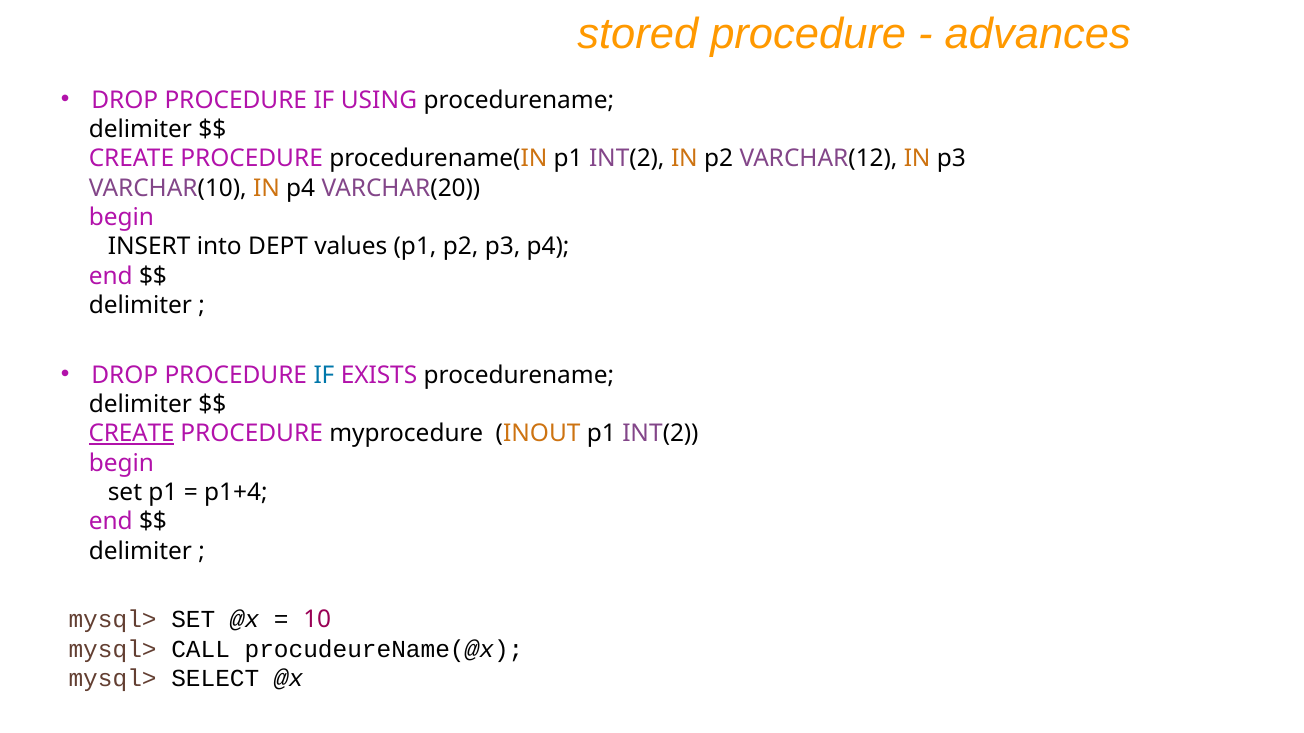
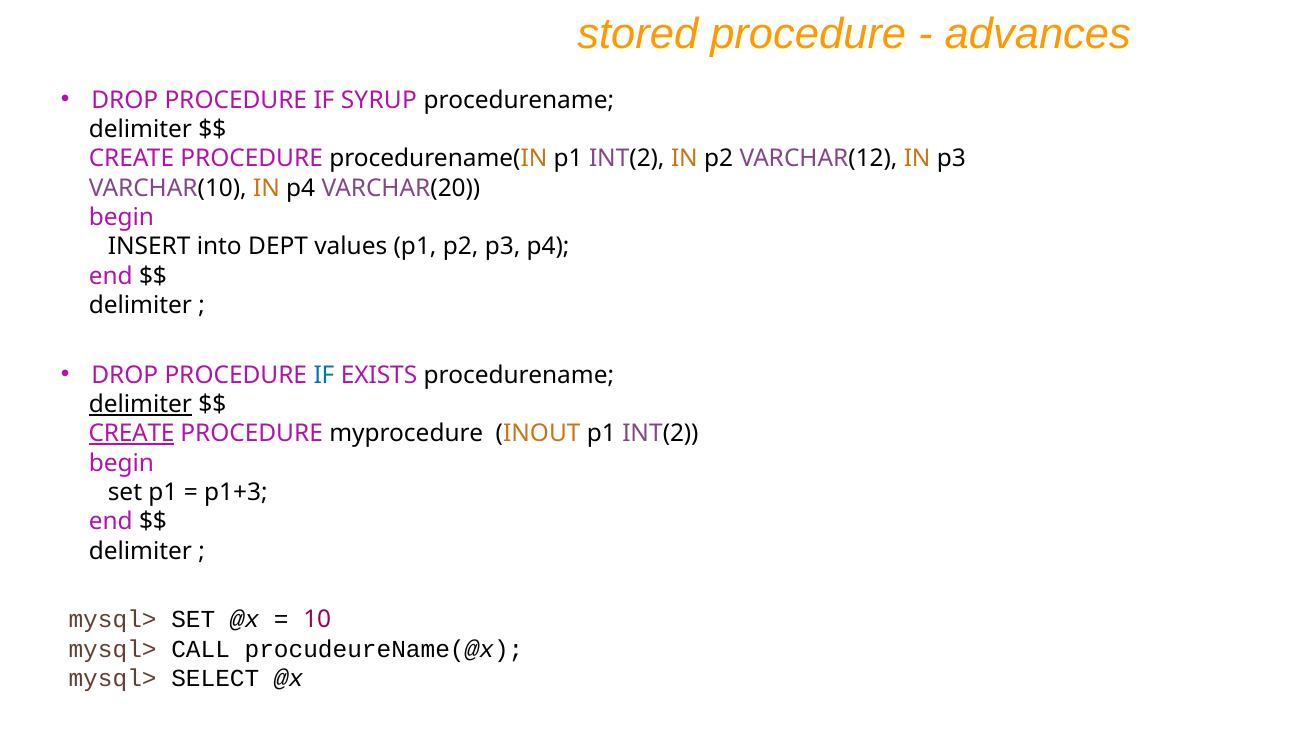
USING: USING -> SYRUP
delimiter at (140, 405) underline: none -> present
p1+4: p1+4 -> p1+3
